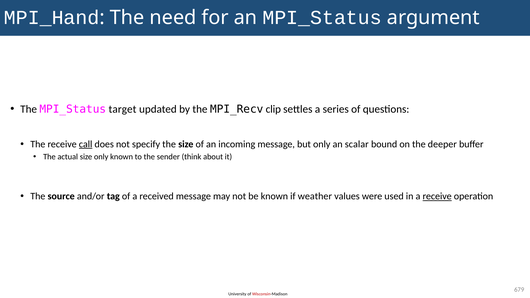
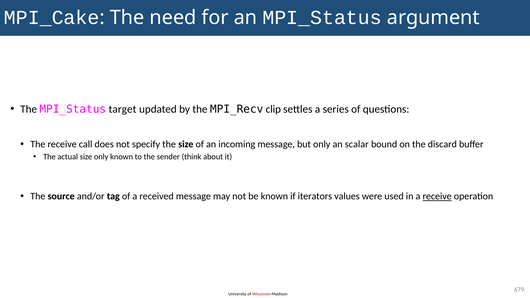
MPI_Hand: MPI_Hand -> MPI_Cake
call underline: present -> none
deeper: deeper -> discard
weather: weather -> iterators
